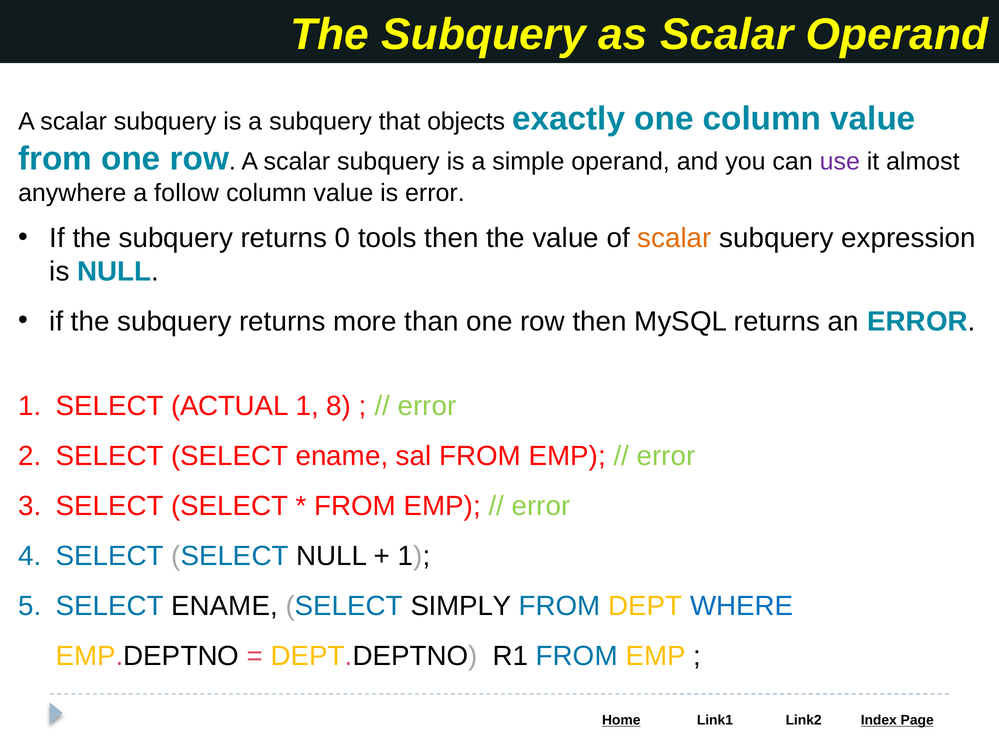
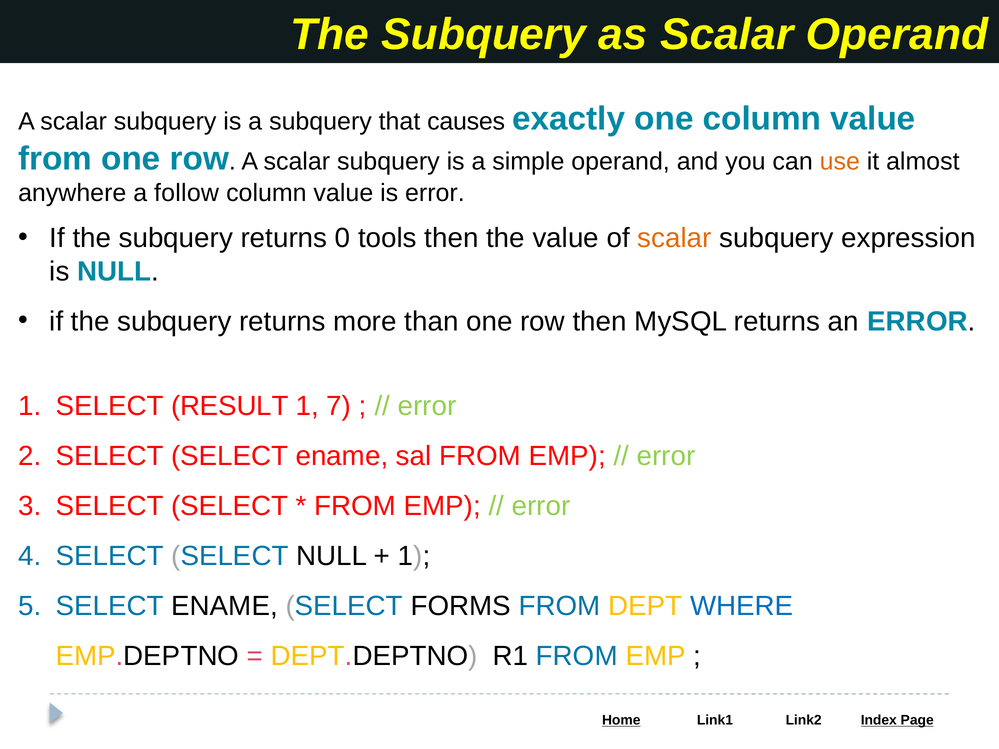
objects: objects -> causes
use colour: purple -> orange
ACTUAL: ACTUAL -> RESULT
8: 8 -> 7
SIMPLY: SIMPLY -> FORMS
